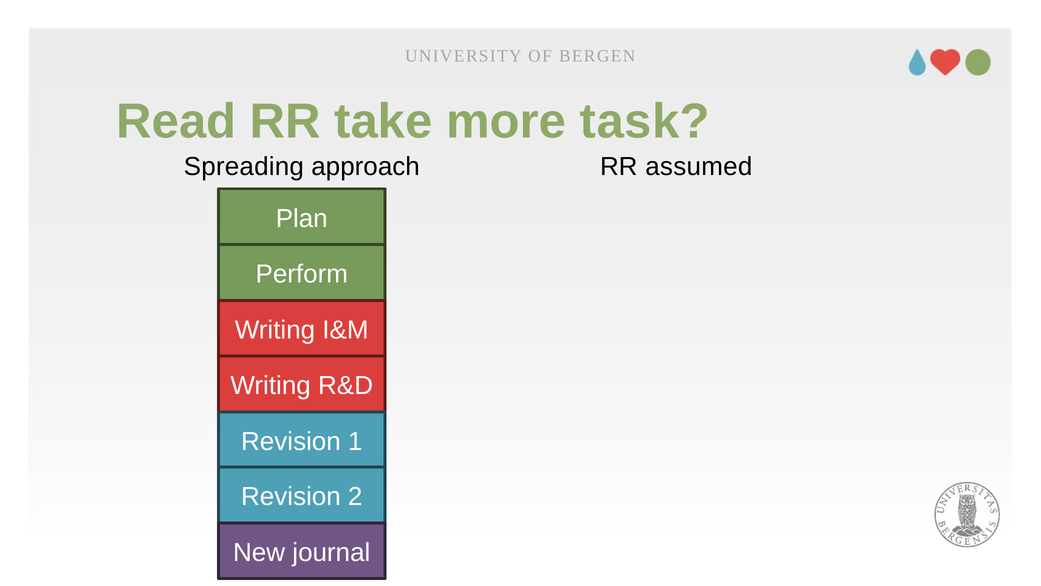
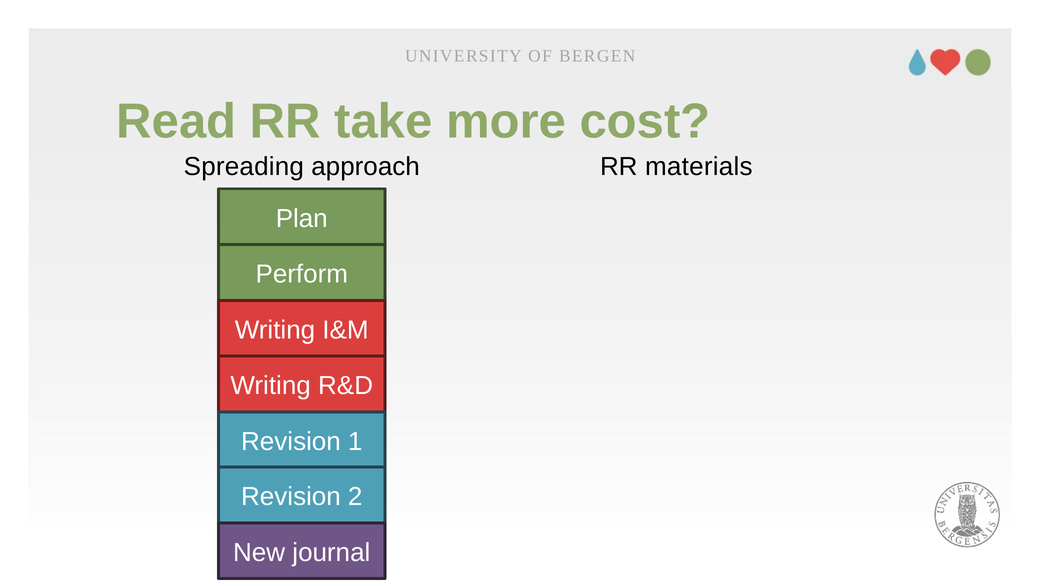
task: task -> cost
assumed: assumed -> materials
